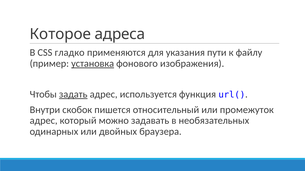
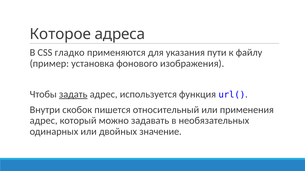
установка underline: present -> none
промежуток: промежуток -> применения
браузера: браузера -> значение
